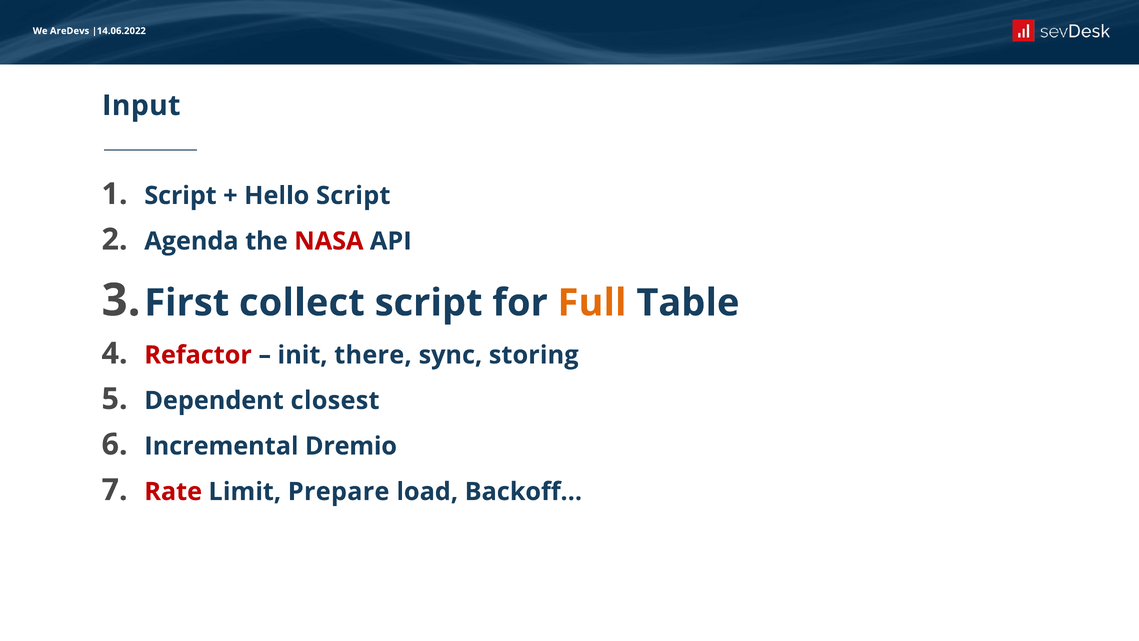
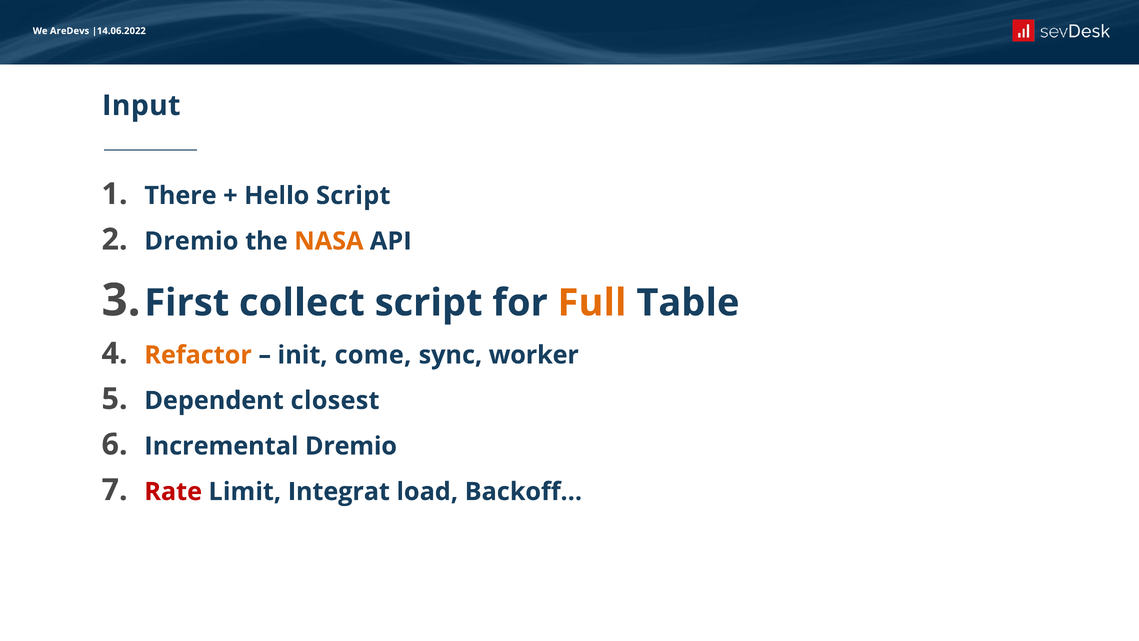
Script at (180, 196): Script -> There
Agenda at (191, 241): Agenda -> Dremio
NASA colour: red -> orange
Refactor colour: red -> orange
there: there -> come
storing: storing -> worker
Prepare: Prepare -> Integrat
